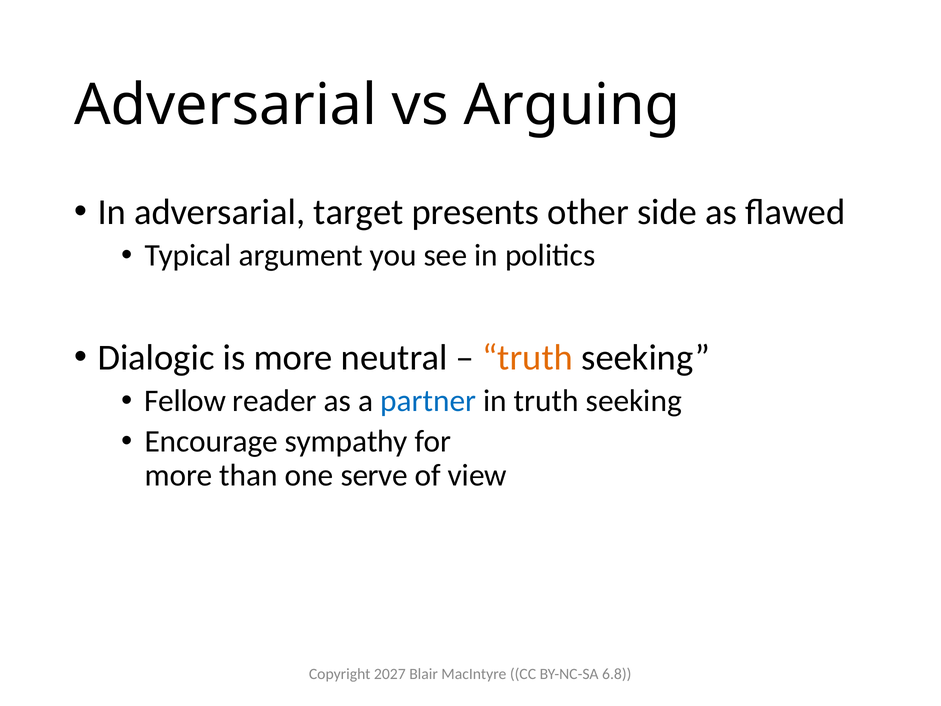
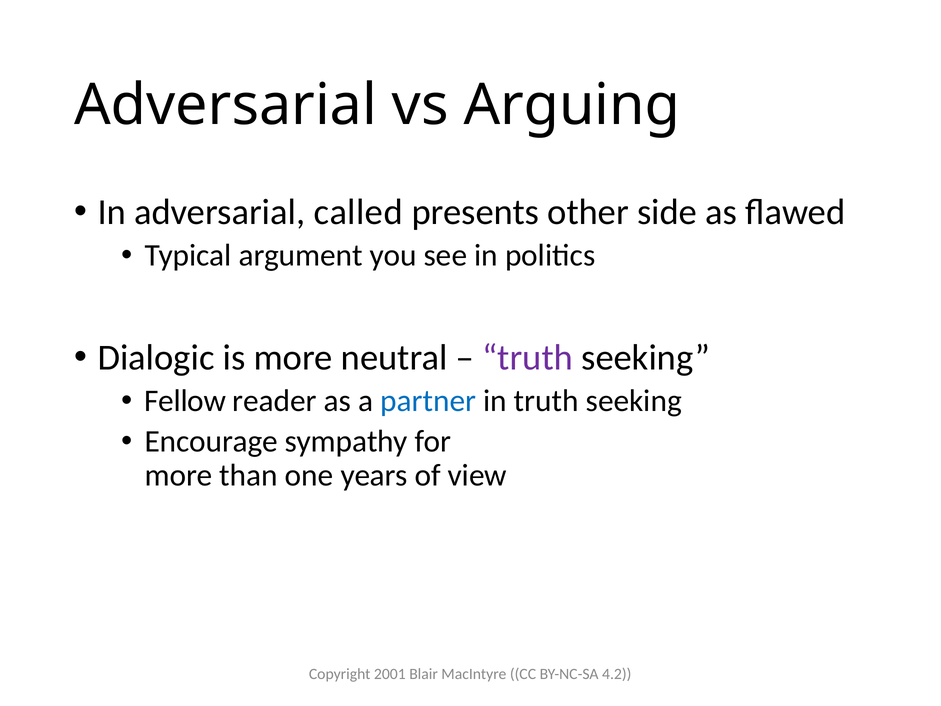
target: target -> called
truth at (528, 358) colour: orange -> purple
serve: serve -> years
2027: 2027 -> 2001
6.8: 6.8 -> 4.2
